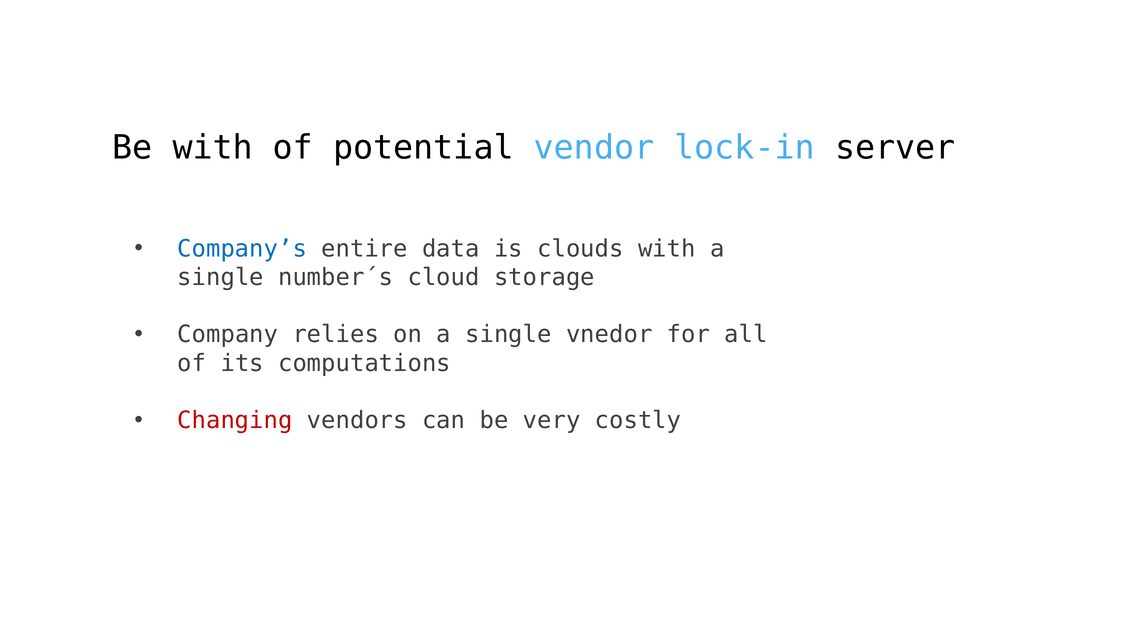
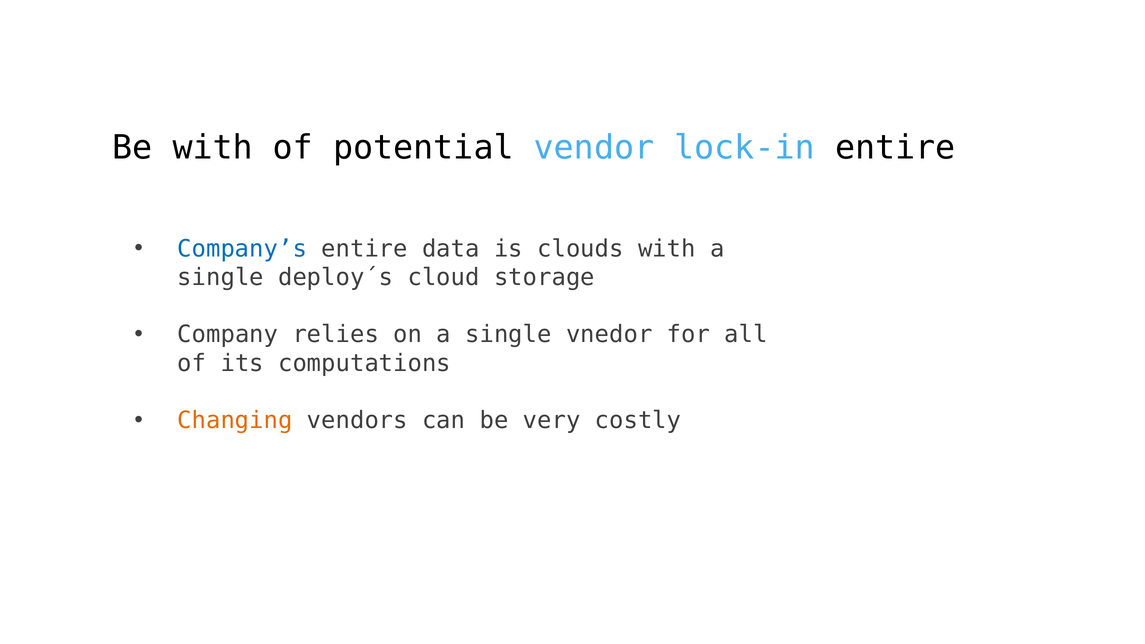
lock-in server: server -> entire
number´s: number´s -> deploy´s
Changing colour: red -> orange
